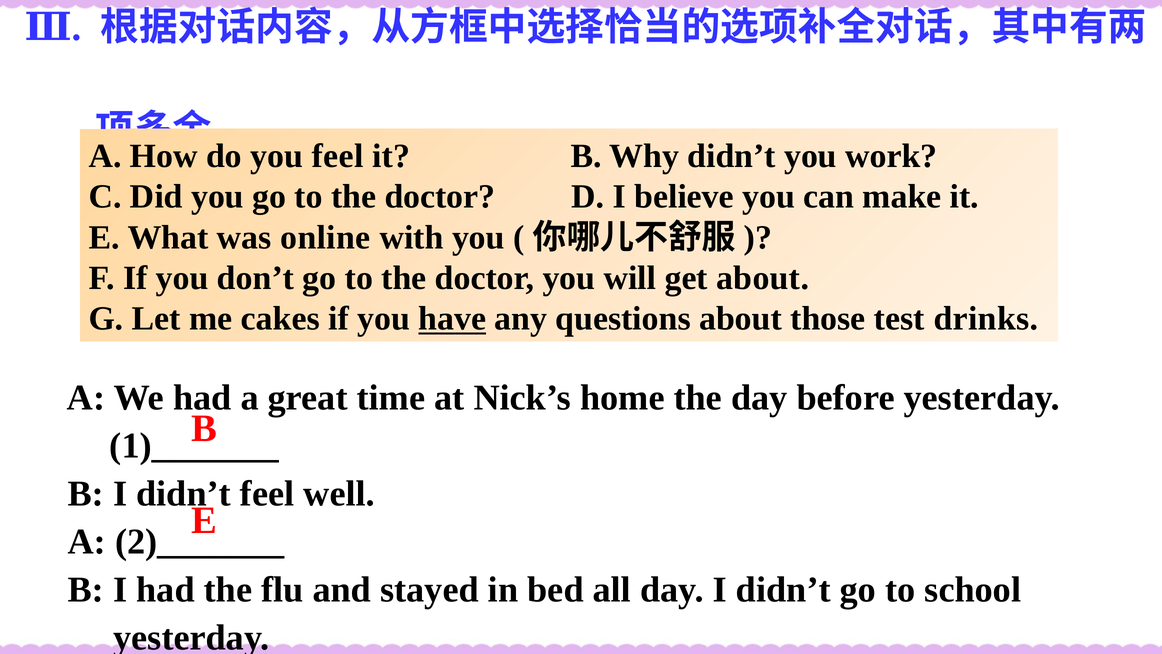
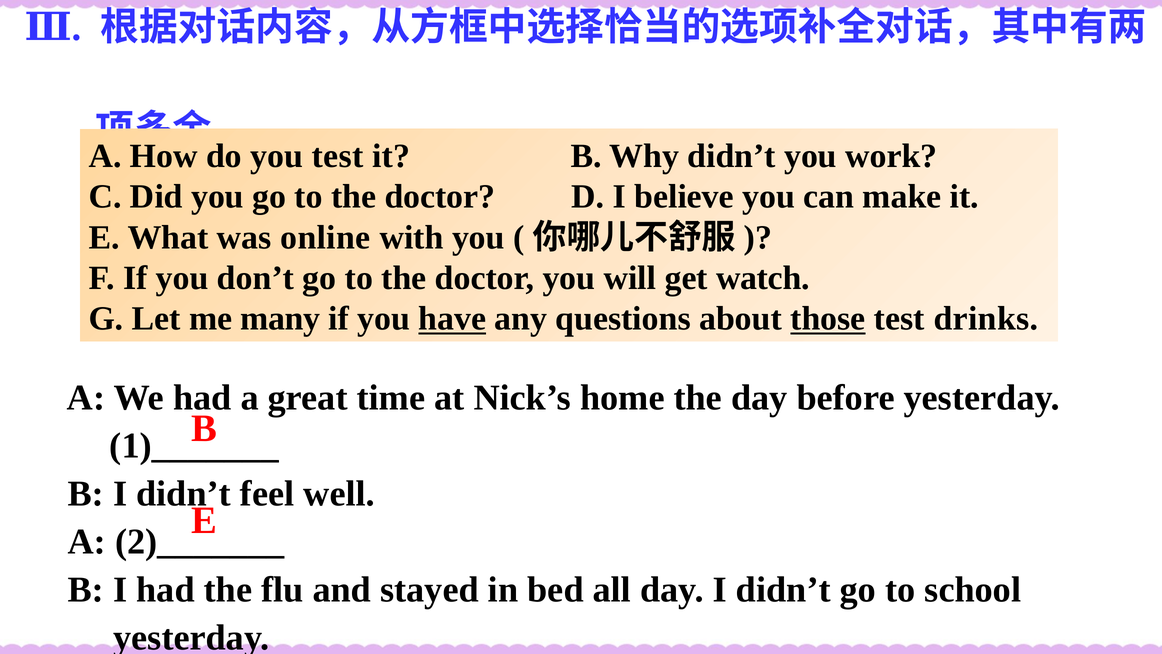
you feel: feel -> test
get about: about -> watch
cakes: cakes -> many
those underline: none -> present
